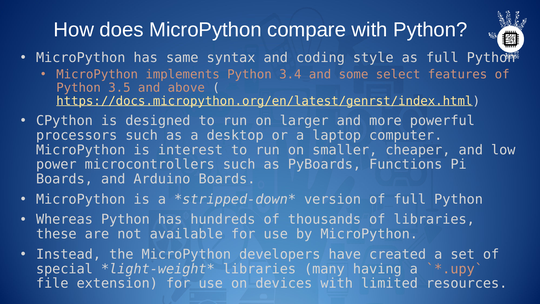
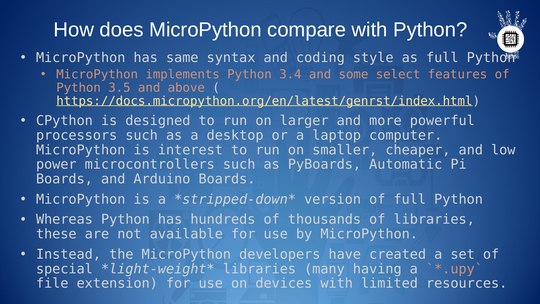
Functions: Functions -> Automatic
